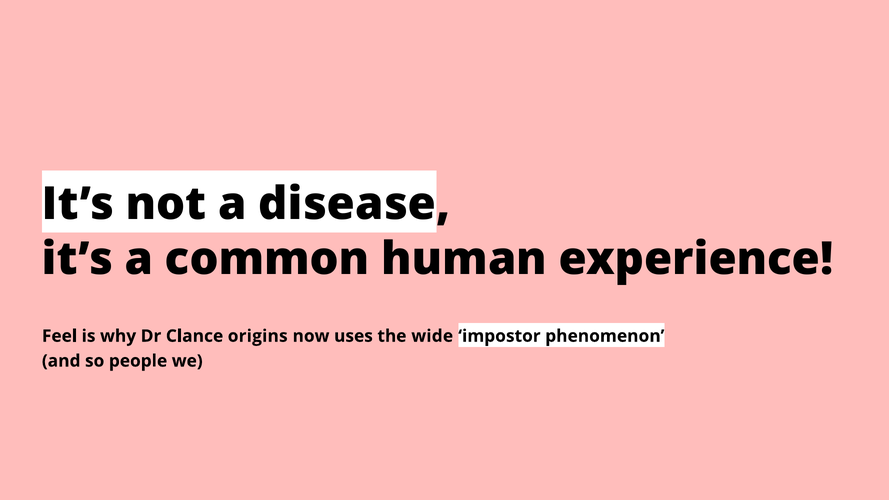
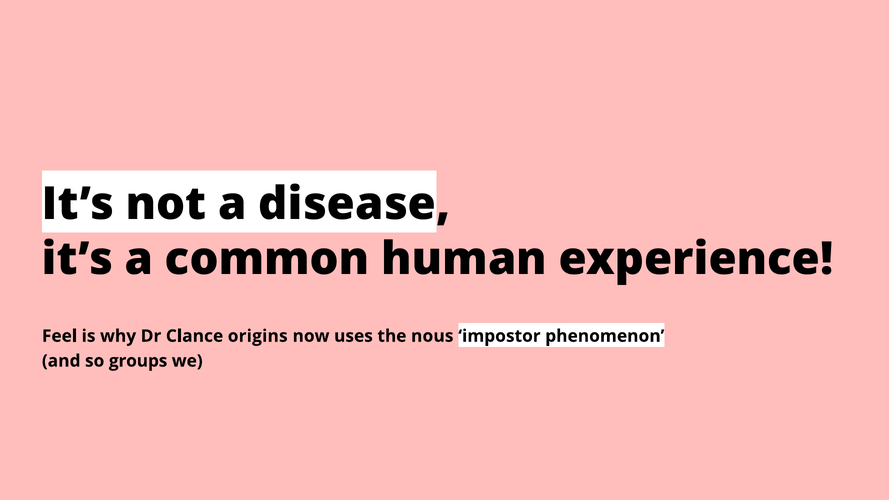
wide: wide -> nous
people: people -> groups
